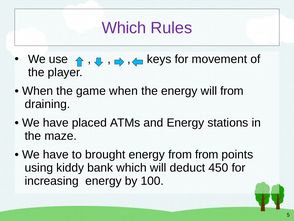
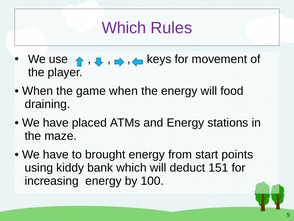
will from: from -> food
from from: from -> start
450: 450 -> 151
